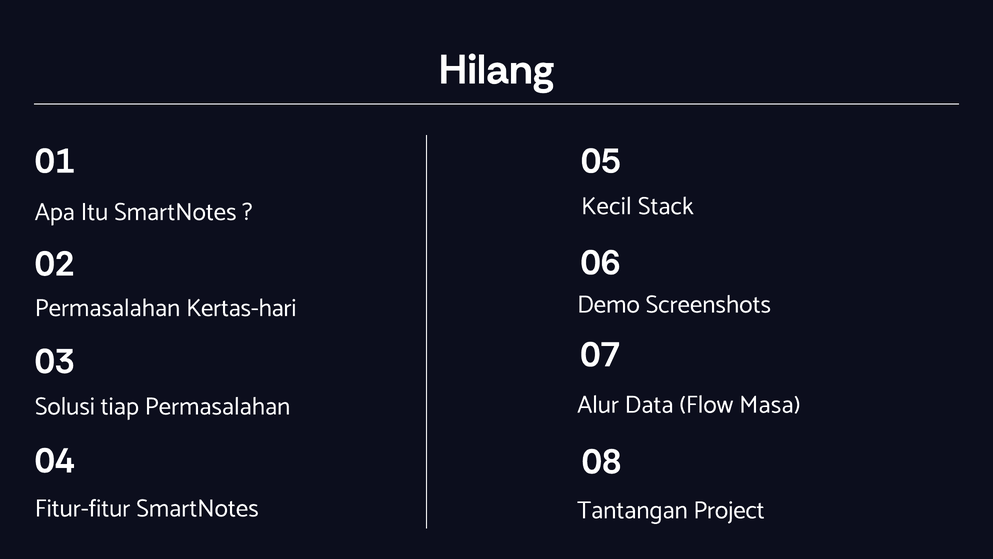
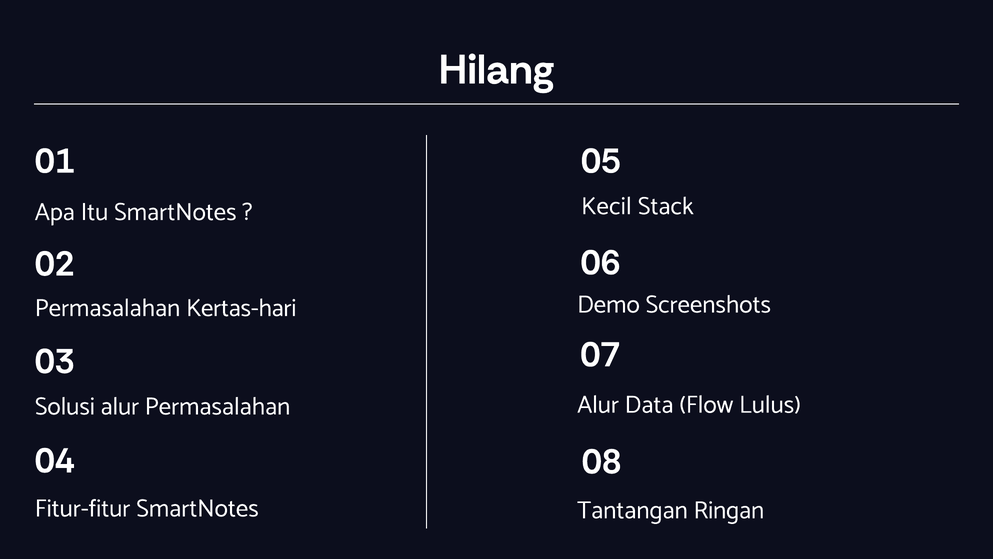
Masa: Masa -> Lulus
Solusi tiap: tiap -> alur
Project: Project -> Ringan
